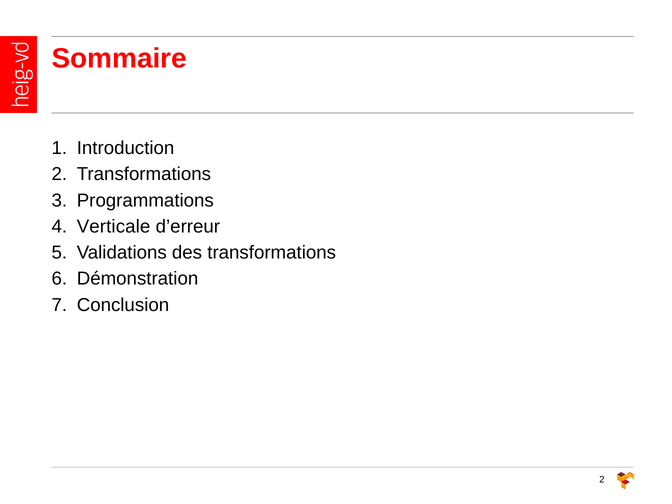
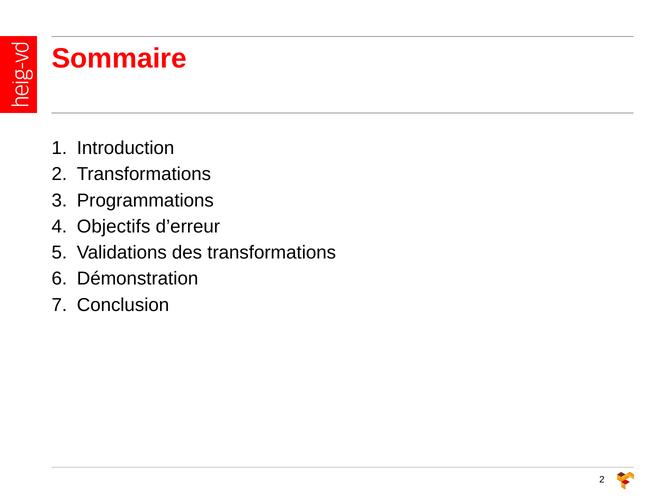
Verticale: Verticale -> Objectifs
